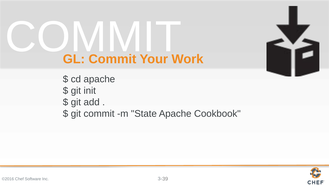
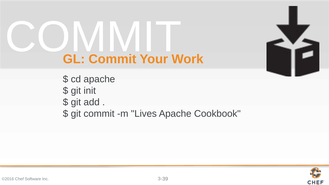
State: State -> Lives
